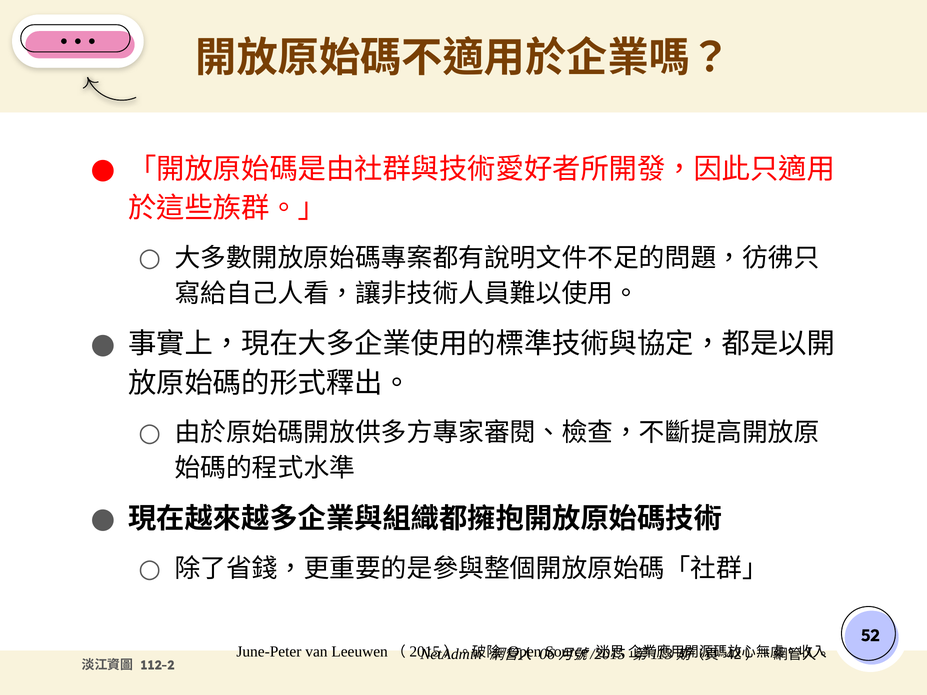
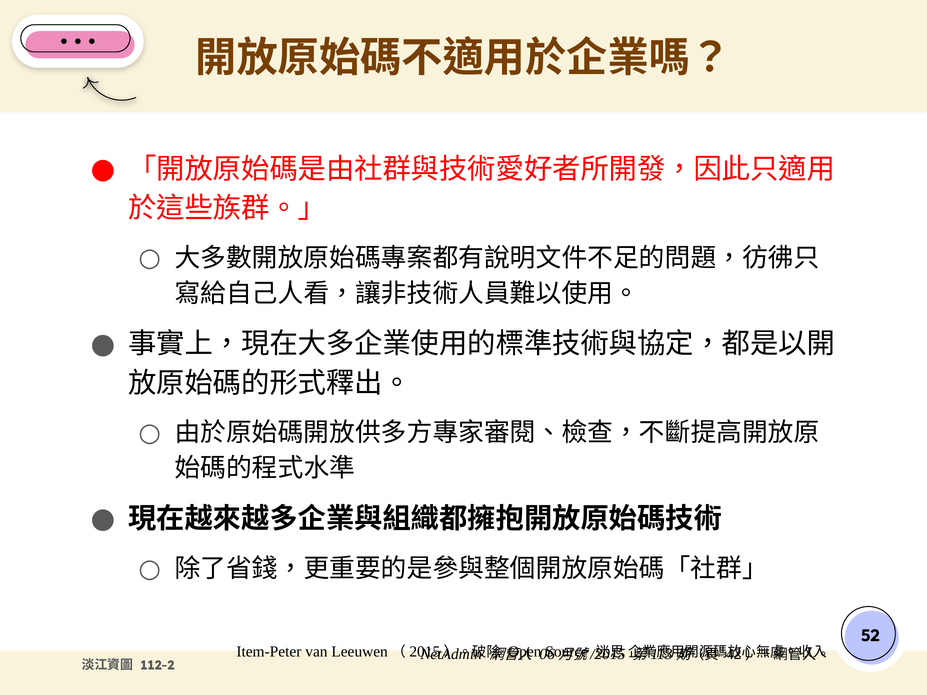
June-Peter: June-Peter -> Item-Peter
